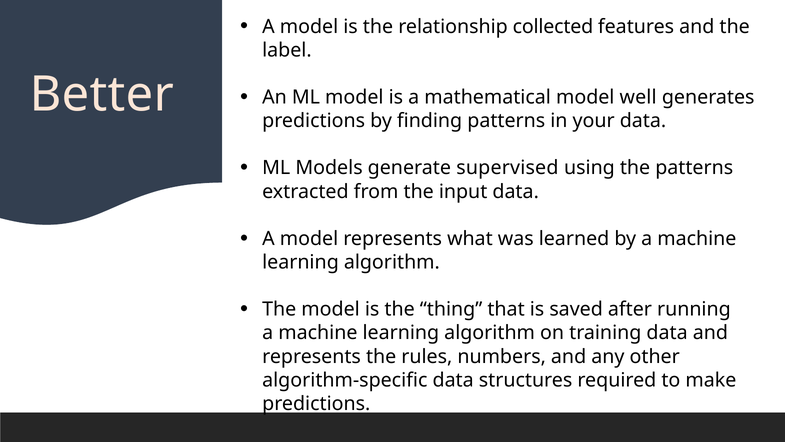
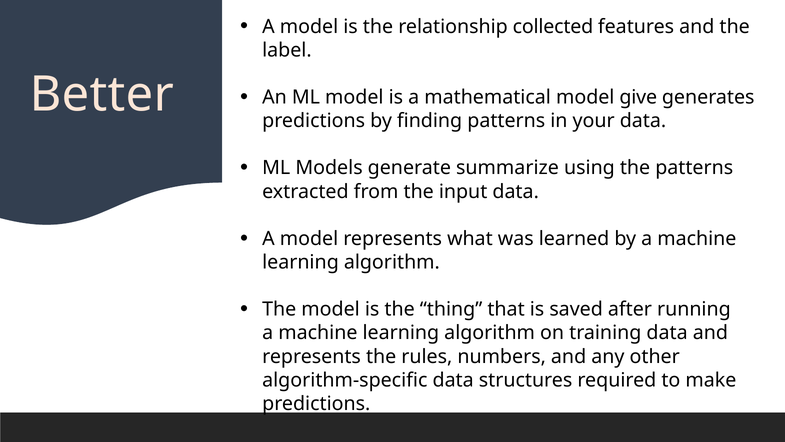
well: well -> give
supervised: supervised -> summarize
